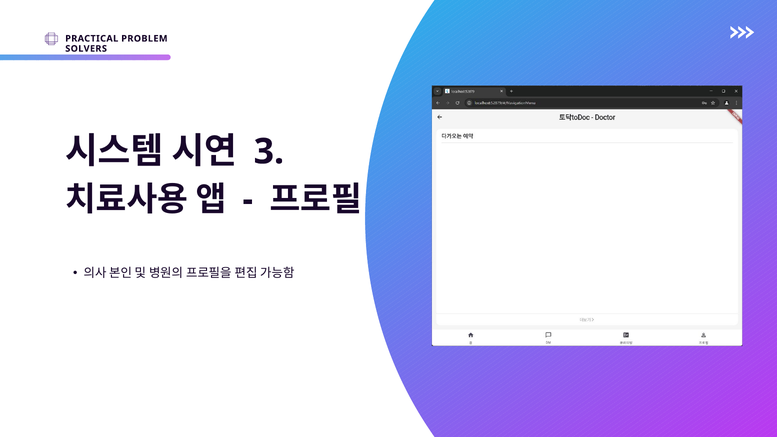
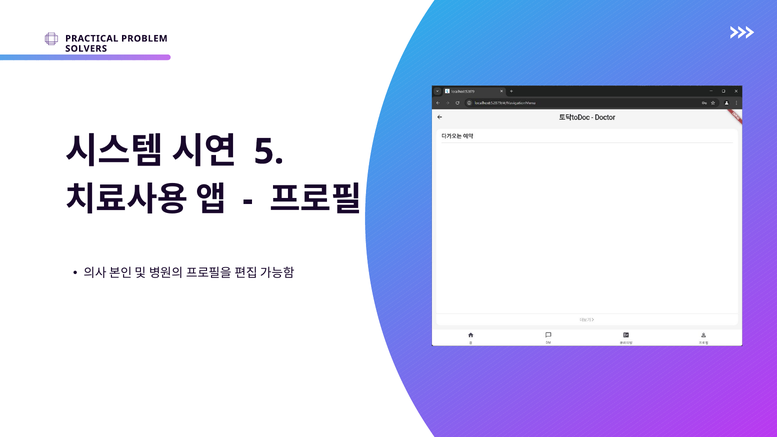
3: 3 -> 5
